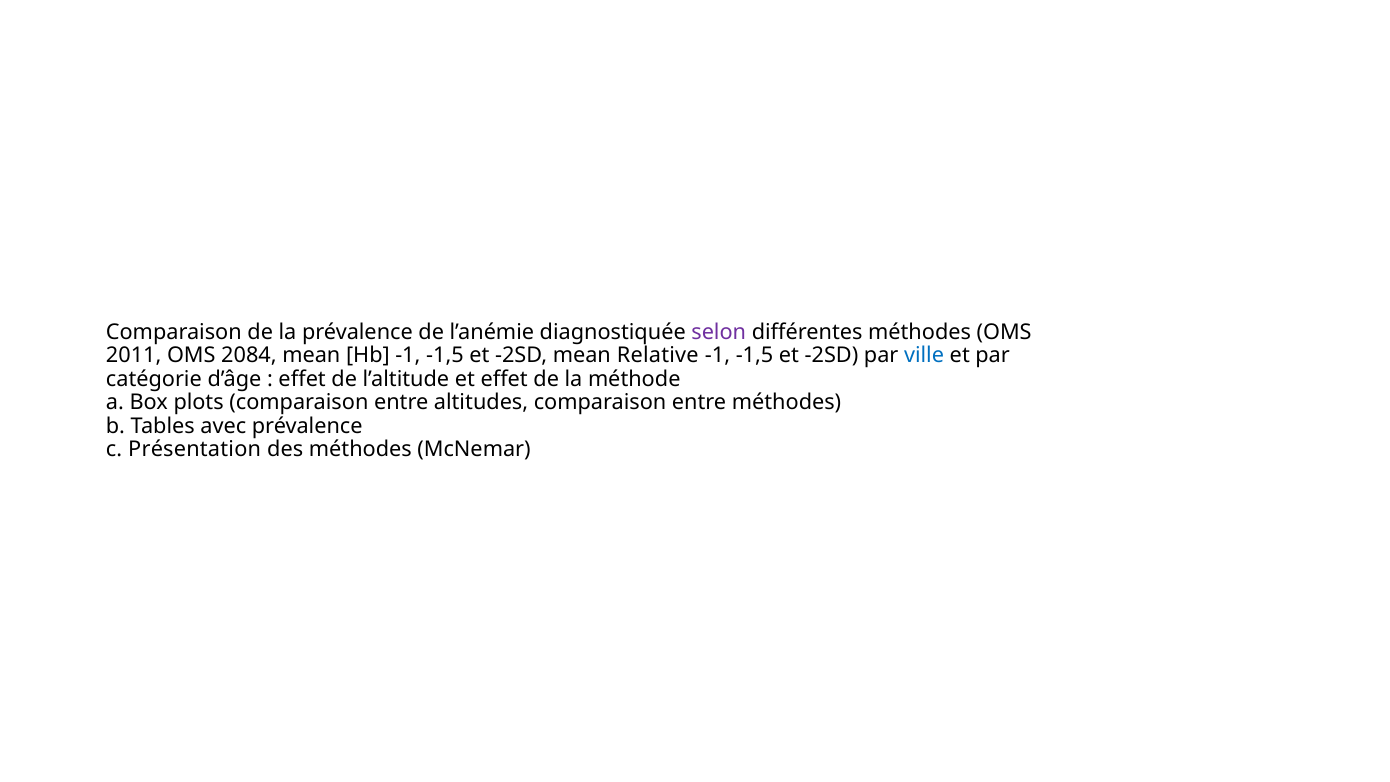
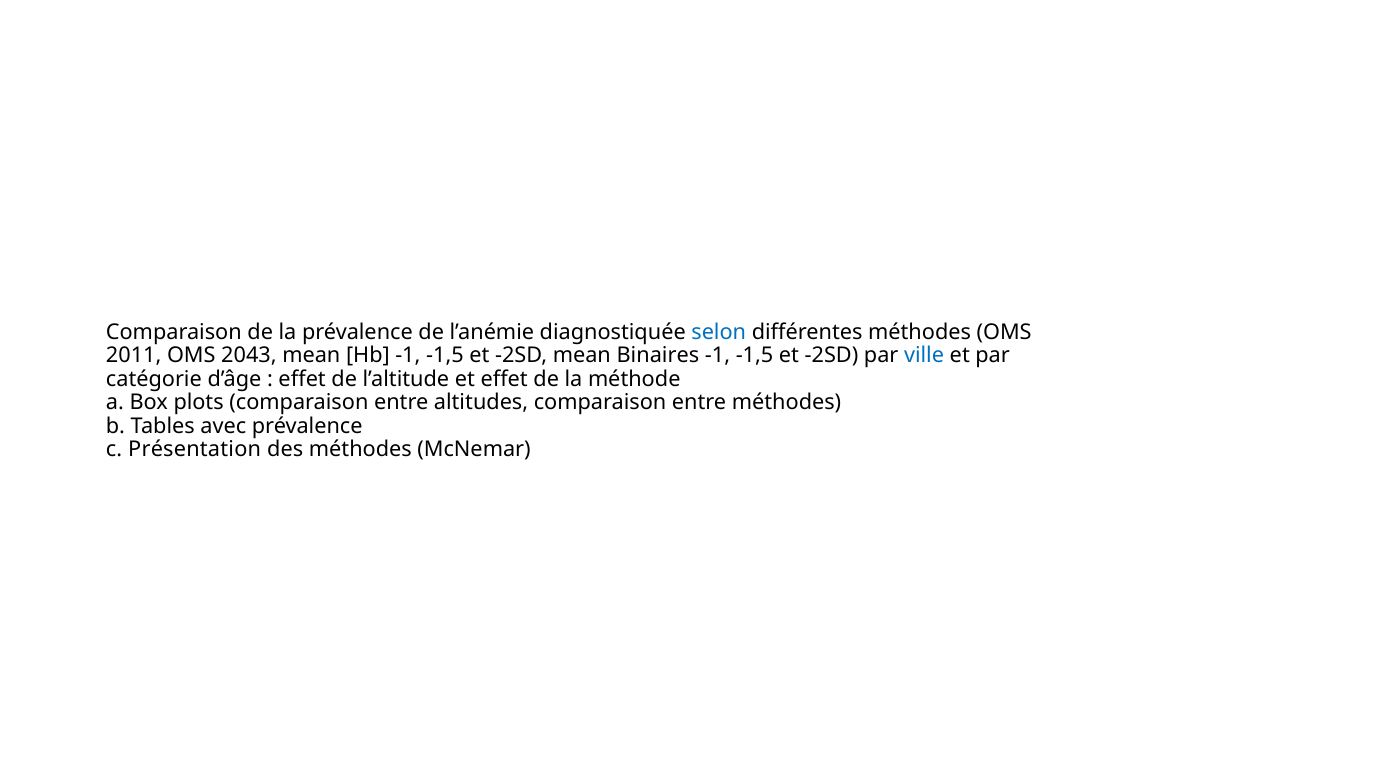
selon colour: purple -> blue
2084: 2084 -> 2043
Relative: Relative -> Binaires
